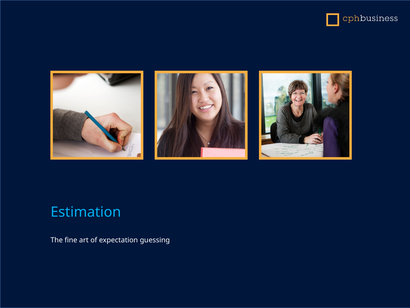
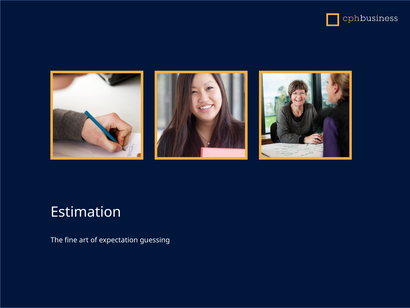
Estimation colour: light blue -> white
